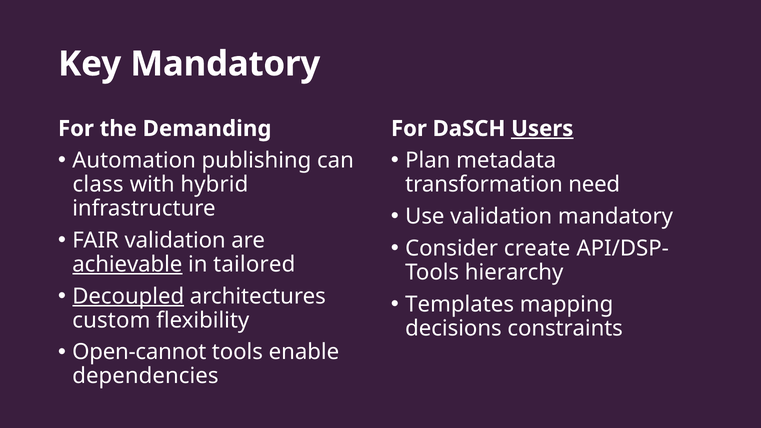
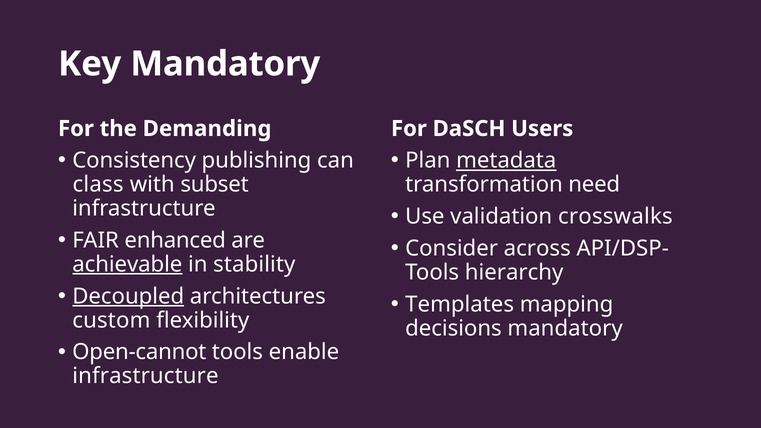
Users underline: present -> none
Automation: Automation -> Consistency
metadata underline: none -> present
hybrid: hybrid -> subset
validation mandatory: mandatory -> crosswalks
FAIR validation: validation -> enhanced
create: create -> across
tailored: tailored -> stability
decisions constraints: constraints -> mandatory
dependencies at (145, 376): dependencies -> infrastructure
